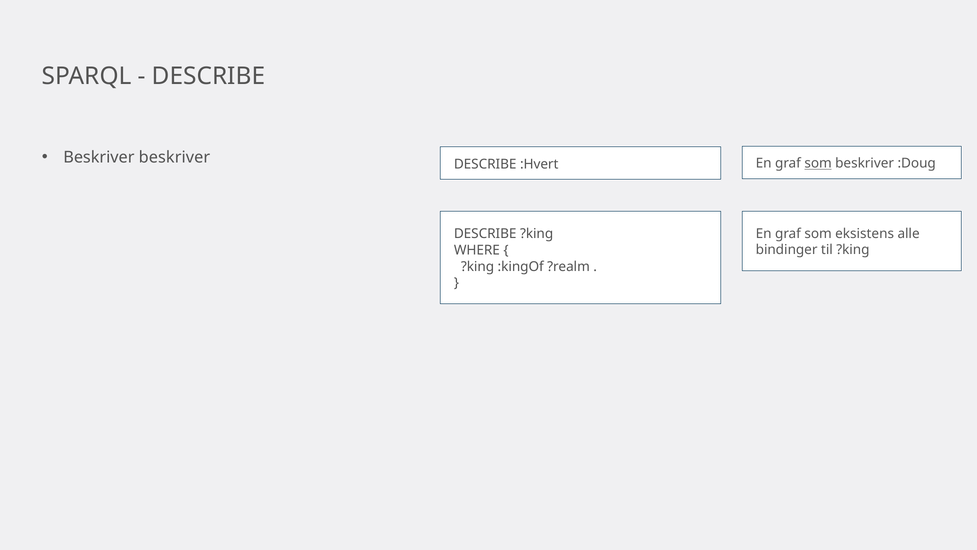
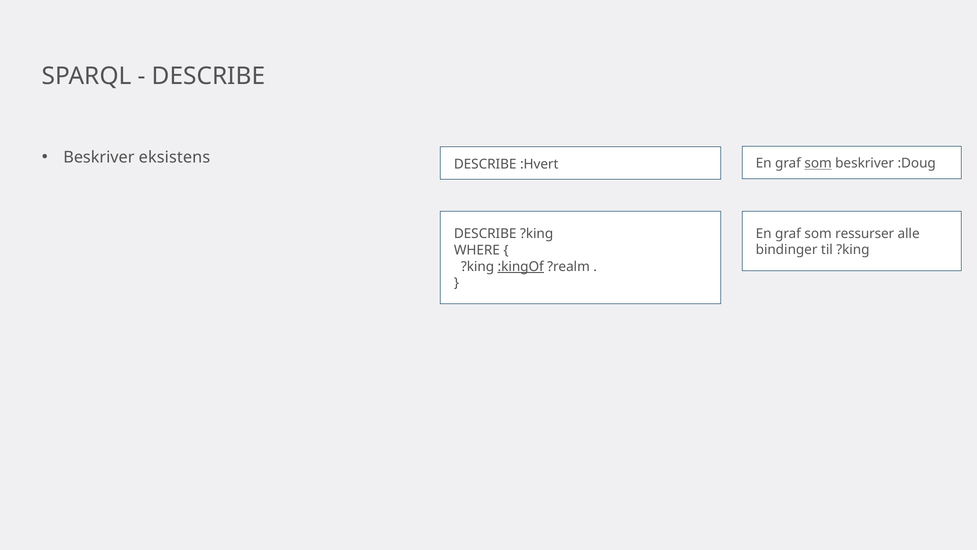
Beskriver beskriver: beskriver -> eksistens
eksistens: eksistens -> ressurser
:kingOf underline: none -> present
